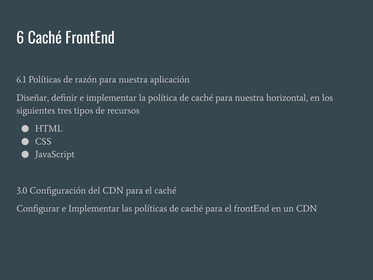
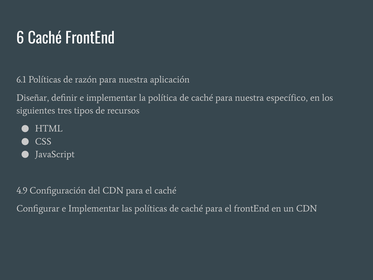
horizontal: horizontal -> específico
3.0: 3.0 -> 4.9
